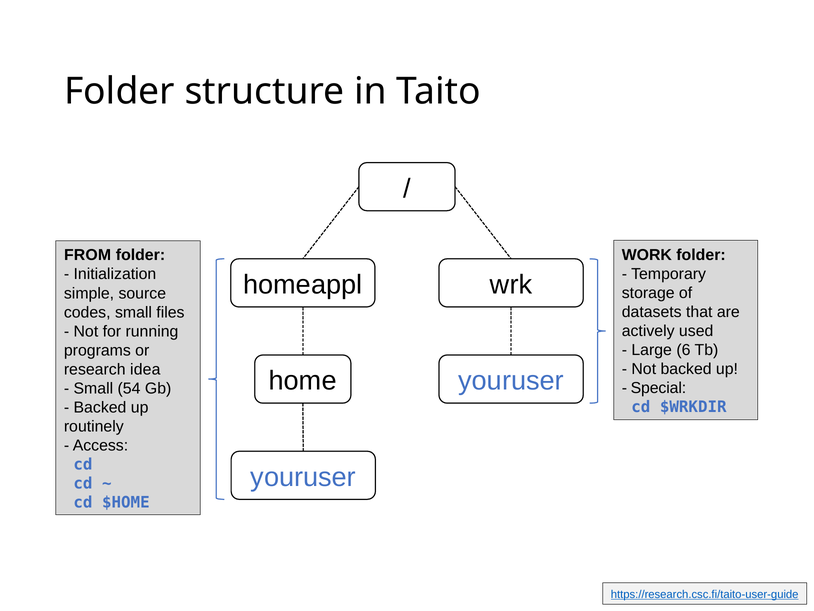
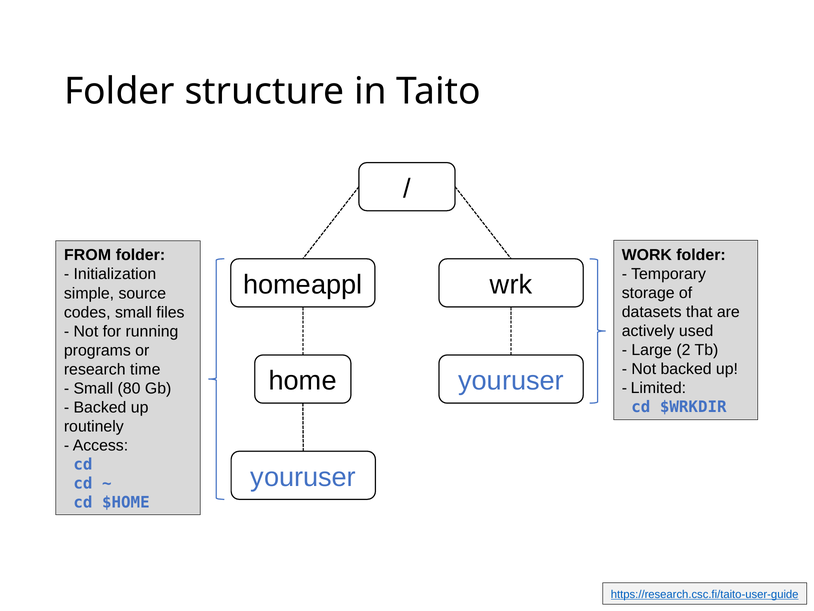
6: 6 -> 2
idea: idea -> time
Special: Special -> Limited
54: 54 -> 80
